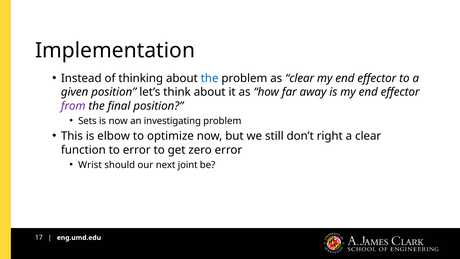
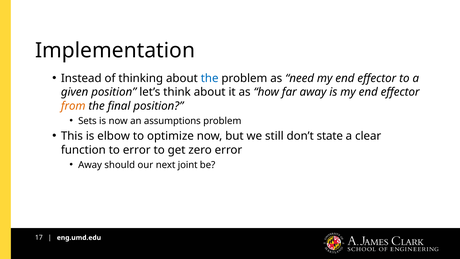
as clear: clear -> need
from colour: purple -> orange
investigating: investigating -> assumptions
right: right -> state
Wrist at (90, 165): Wrist -> Away
